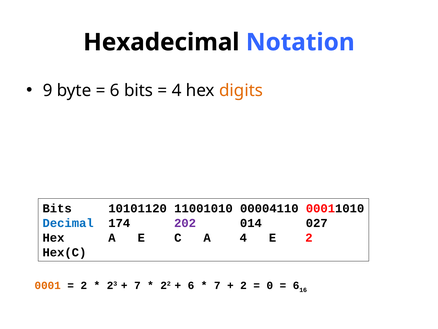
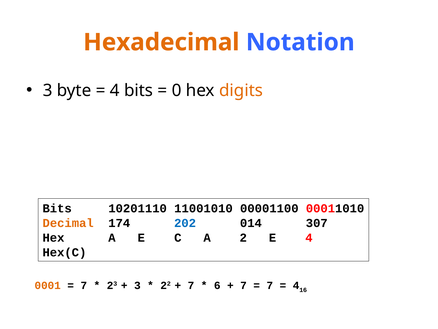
Hexadecimal colour: black -> orange
9 at (48, 90): 9 -> 3
6 at (115, 90): 6 -> 4
4 at (177, 90): 4 -> 0
10101120: 10101120 -> 10201110
00004110: 00004110 -> 00001100
Decimal colour: blue -> orange
202 colour: purple -> blue
027: 027 -> 307
A 4: 4 -> 2
E 2: 2 -> 4
2 at (84, 285): 2 -> 7
7 at (137, 285): 7 -> 3
6 at (191, 285): 6 -> 7
7 at (217, 285): 7 -> 6
2 at (244, 285): 2 -> 7
0 at (270, 285): 0 -> 7
6 at (296, 285): 6 -> 4
